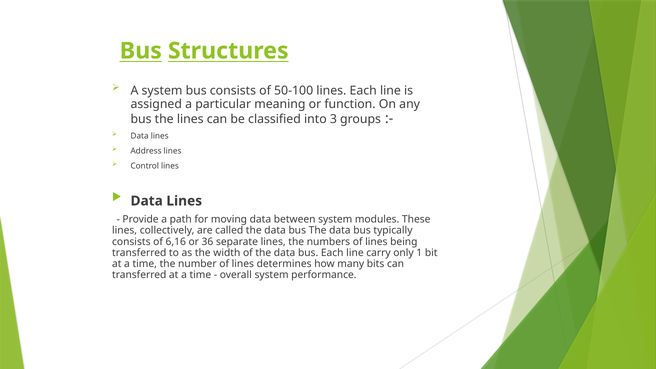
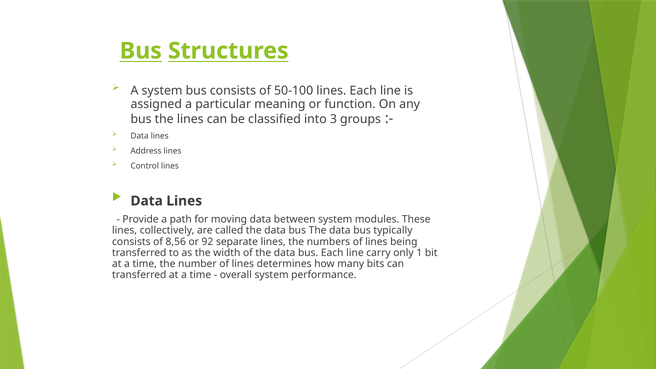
6,16: 6,16 -> 8,56
36: 36 -> 92
